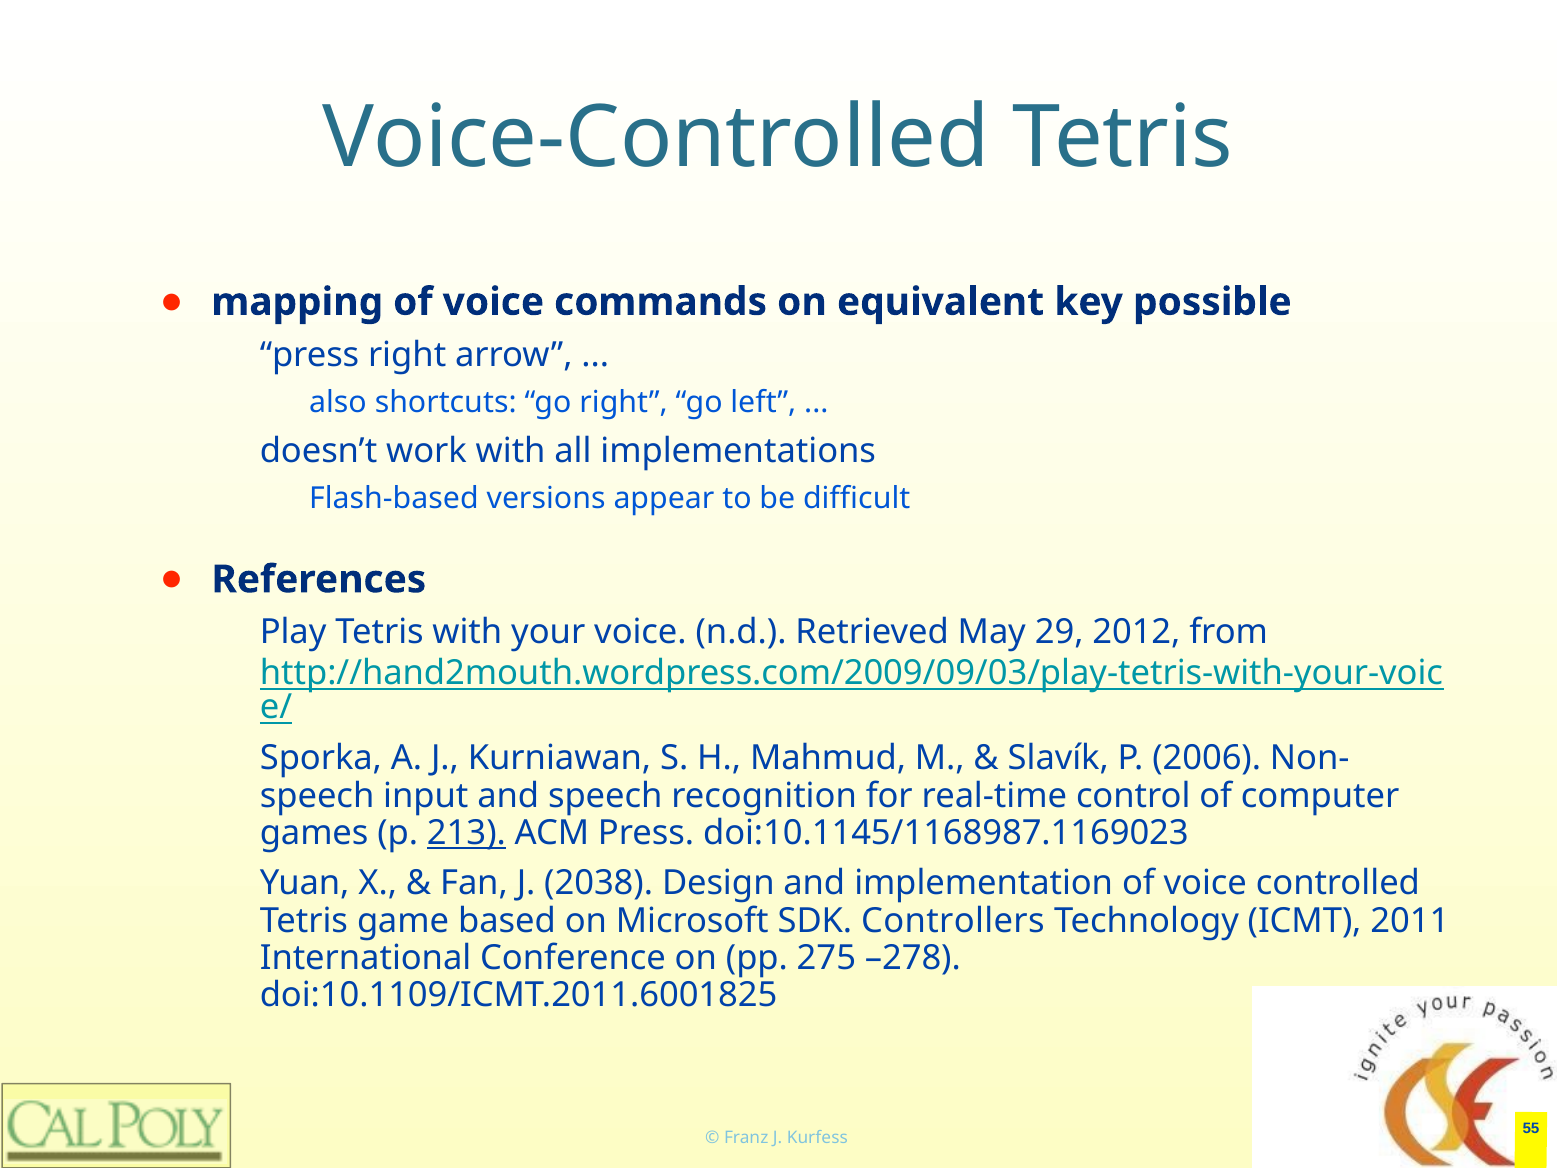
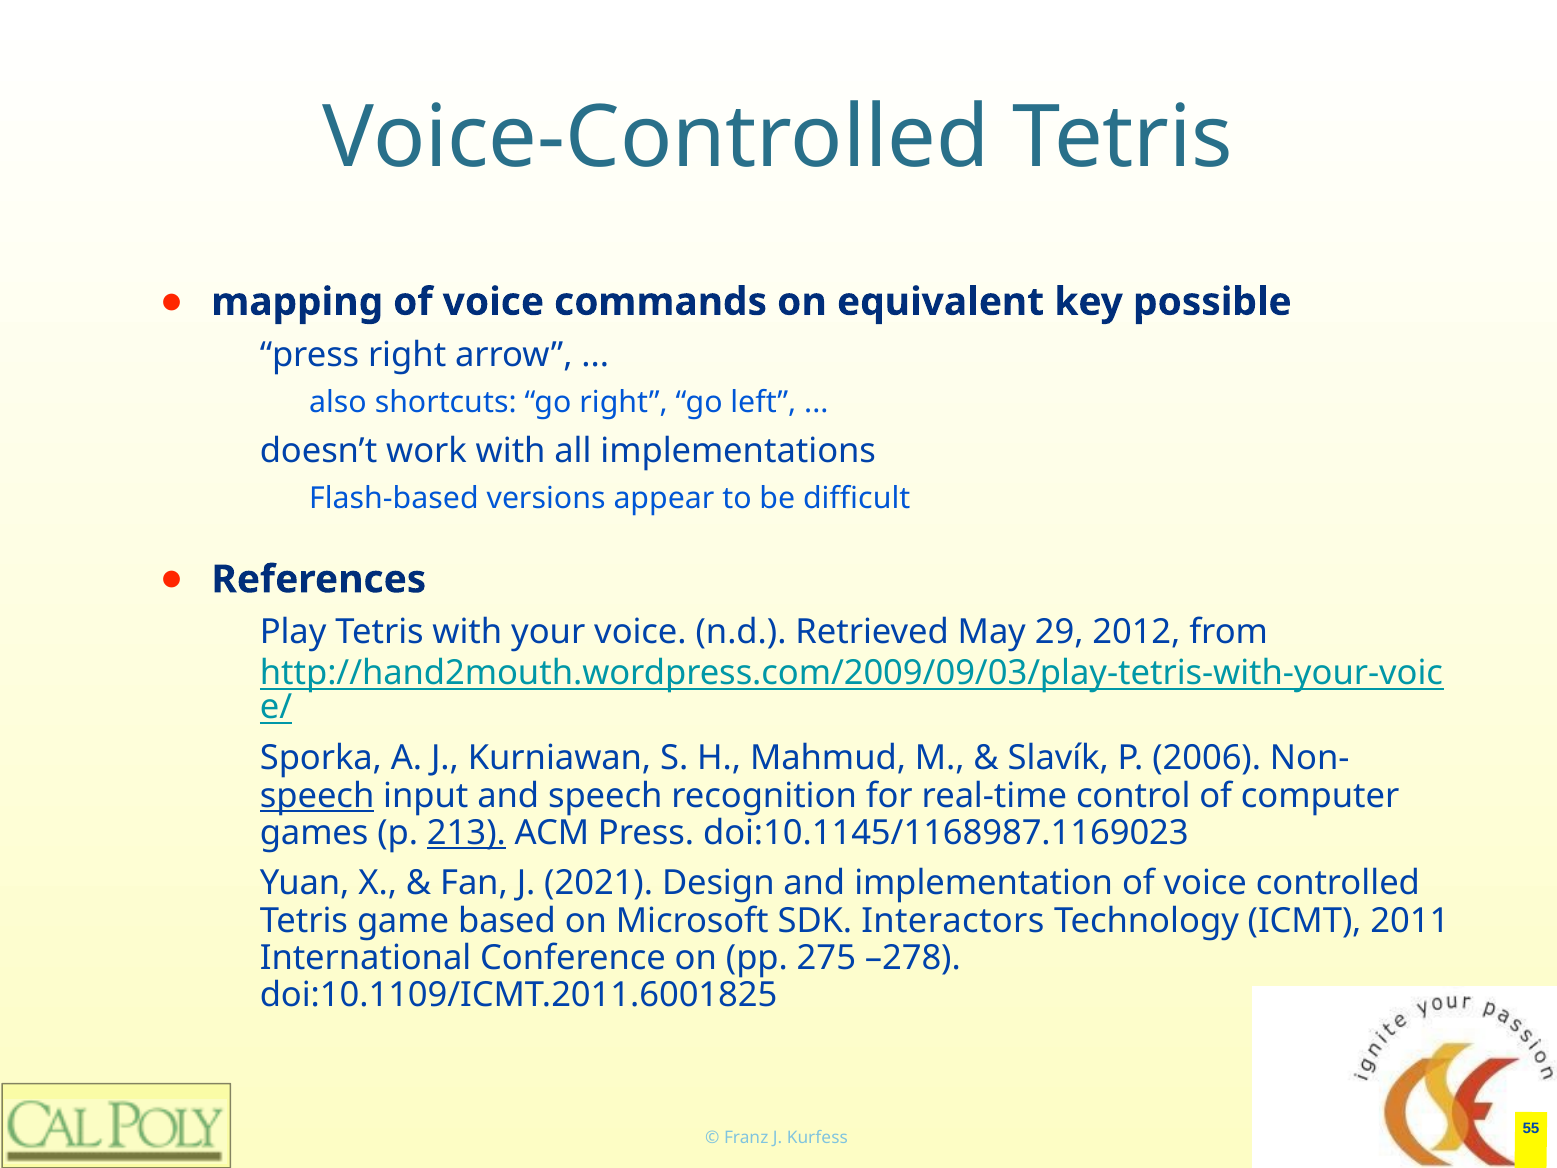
speech at (317, 796) underline: none -> present
2038: 2038 -> 2021
Controllers: Controllers -> Interactors
